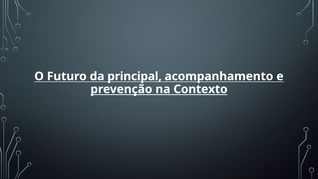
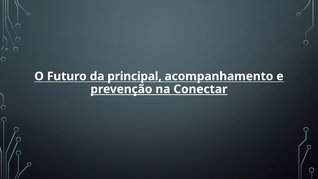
Contexto: Contexto -> Conectar
